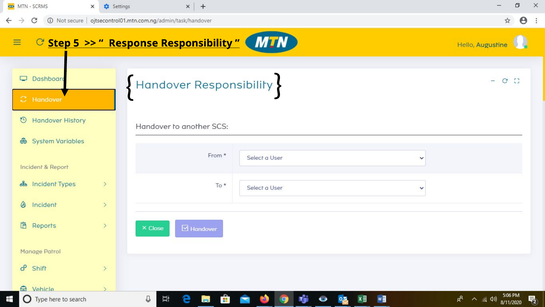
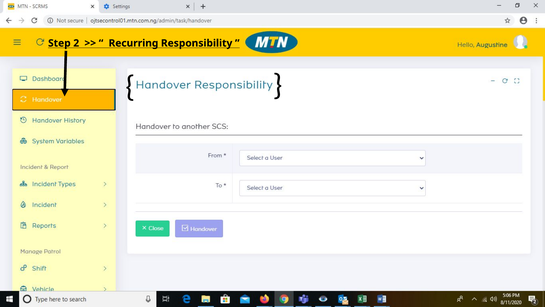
5: 5 -> 2
Response: Response -> Recurring
